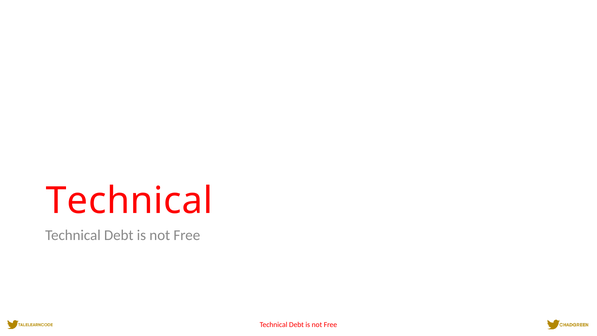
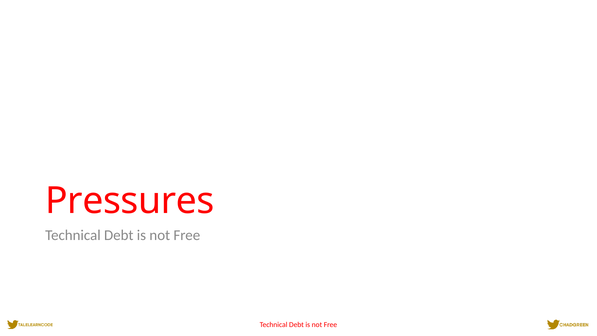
Technical at (129, 201): Technical -> Pressures
